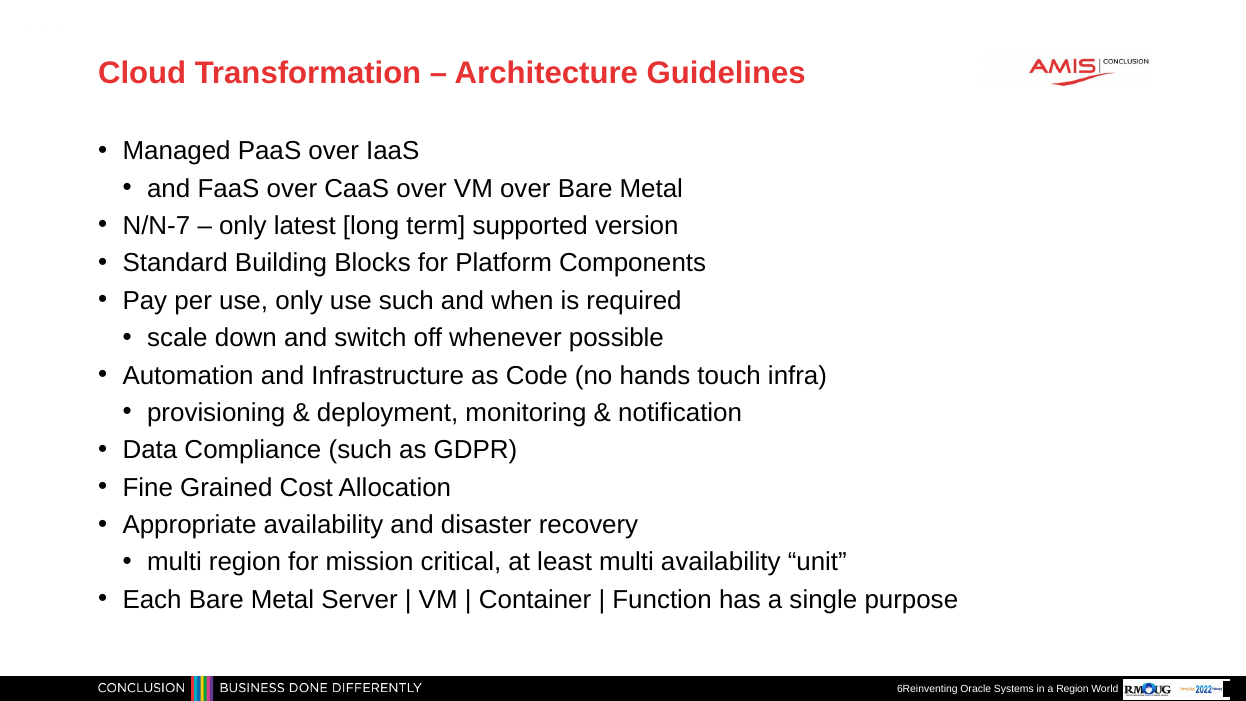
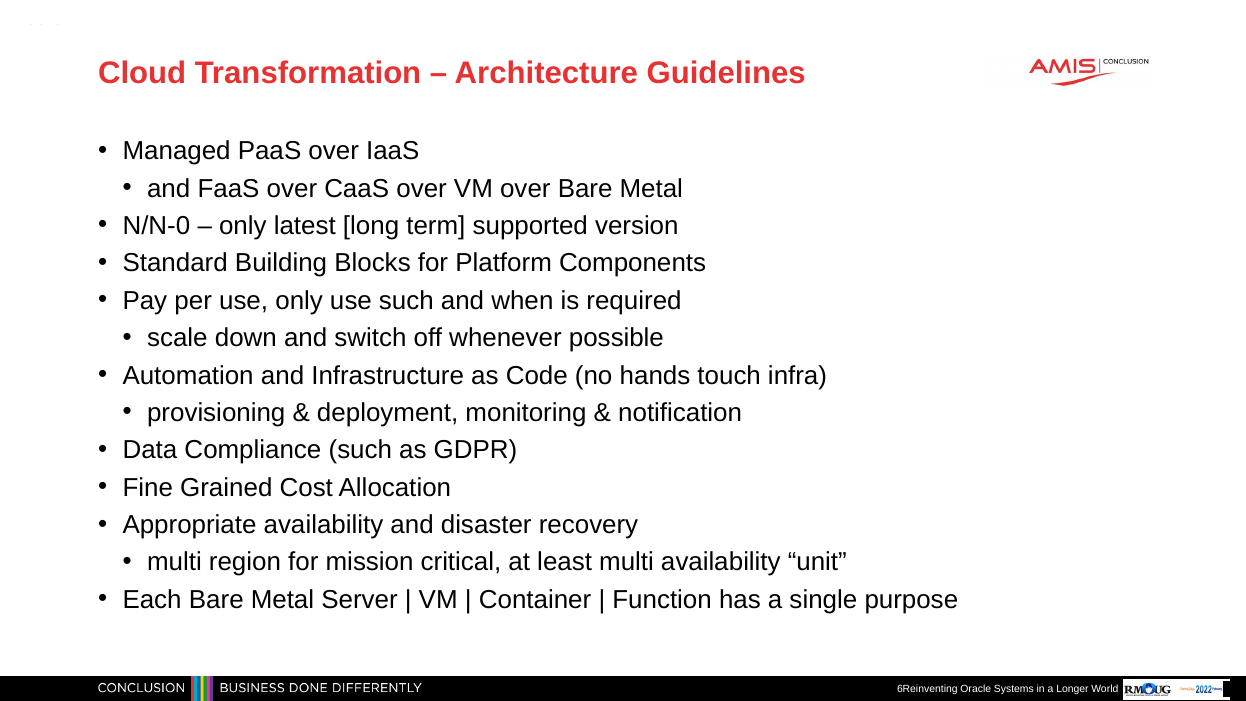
N/N-7: N/N-7 -> N/N-0
a Region: Region -> Longer
